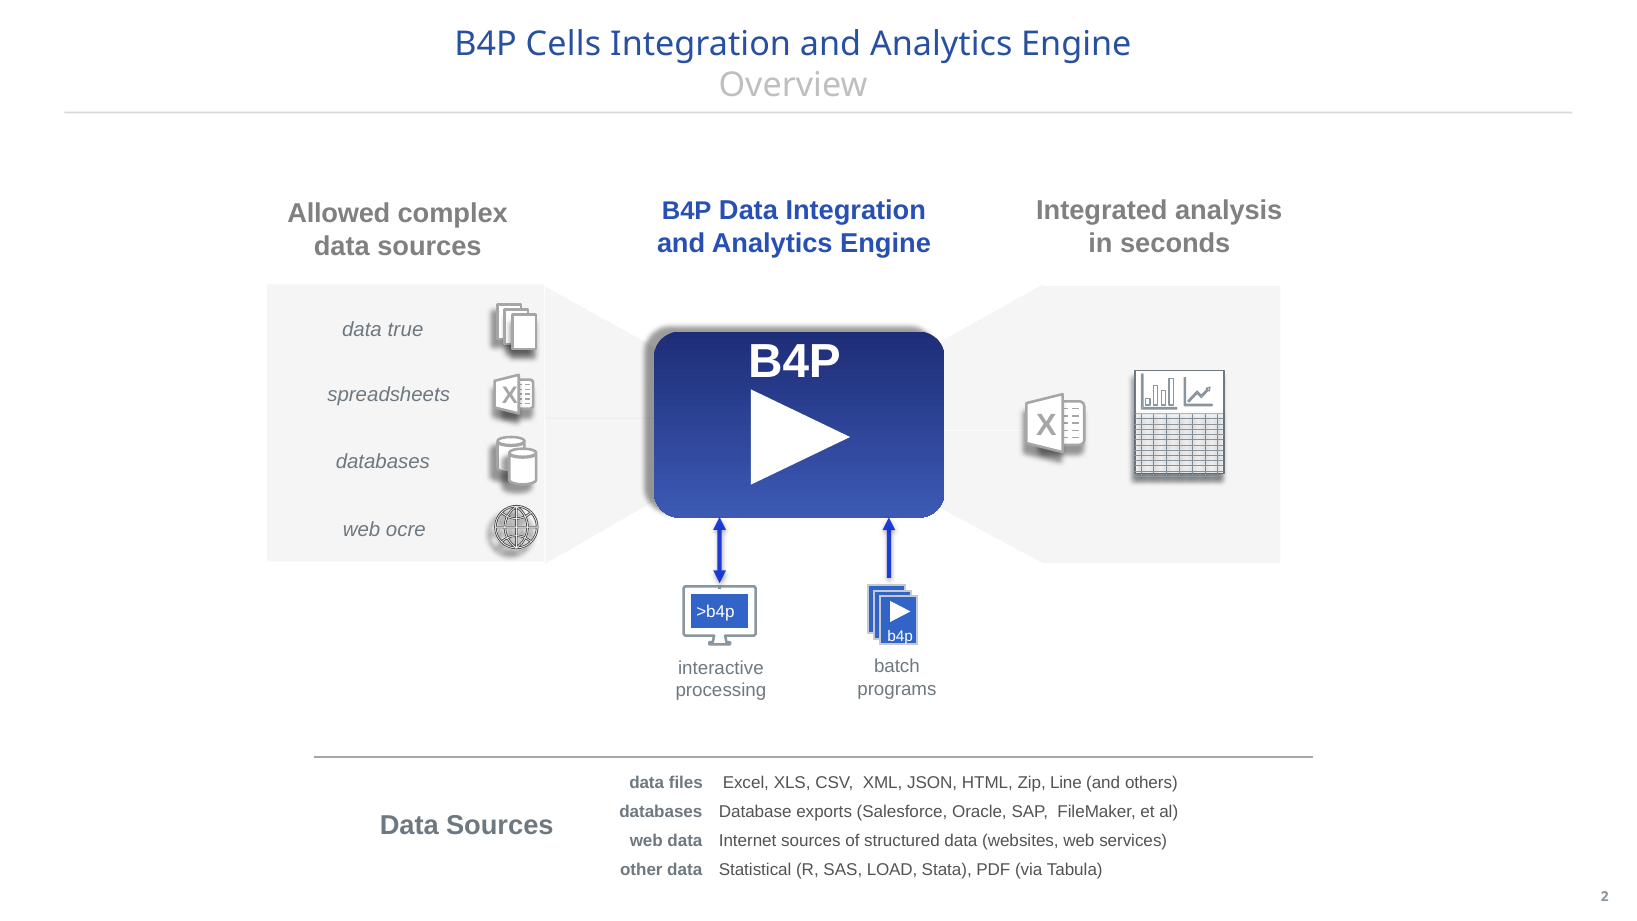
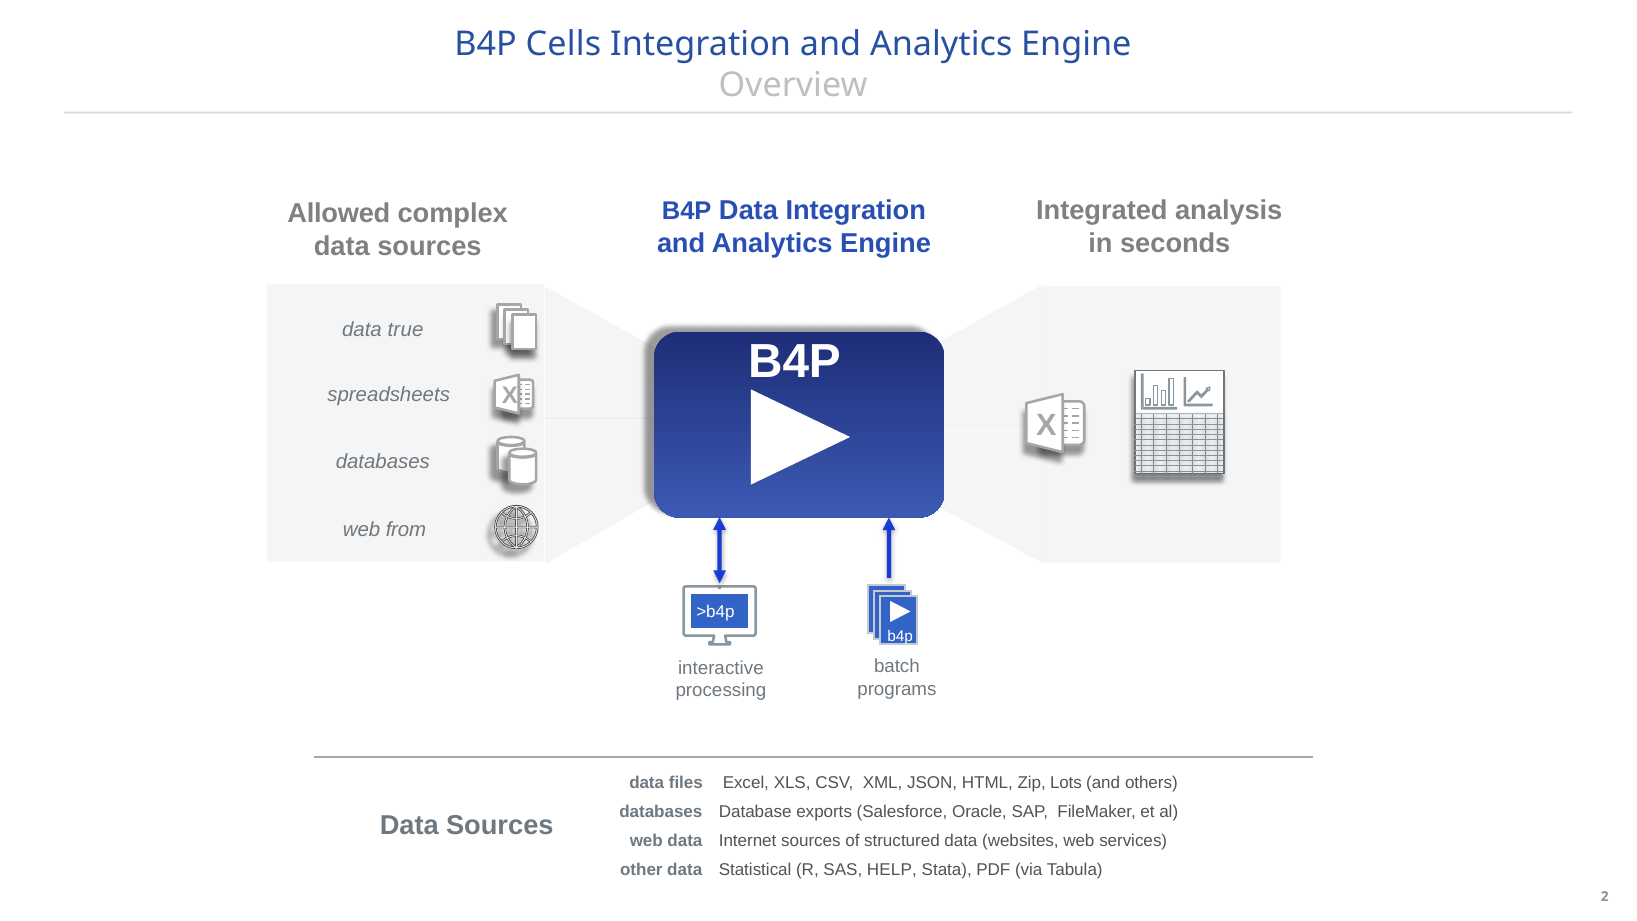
ocre: ocre -> from
Line: Line -> Lots
LOAD: LOAD -> HELP
